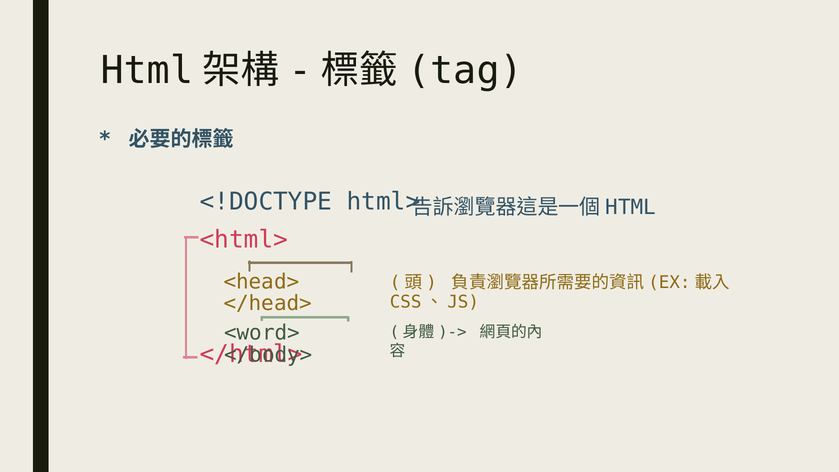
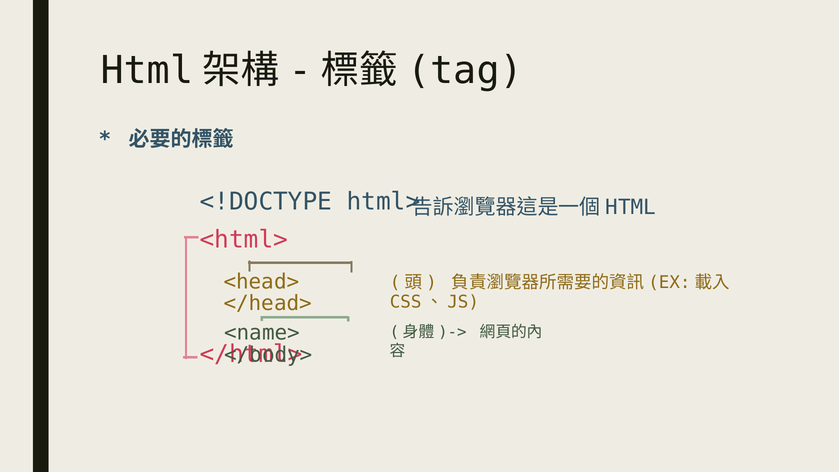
<word>: <word> -> <name>
